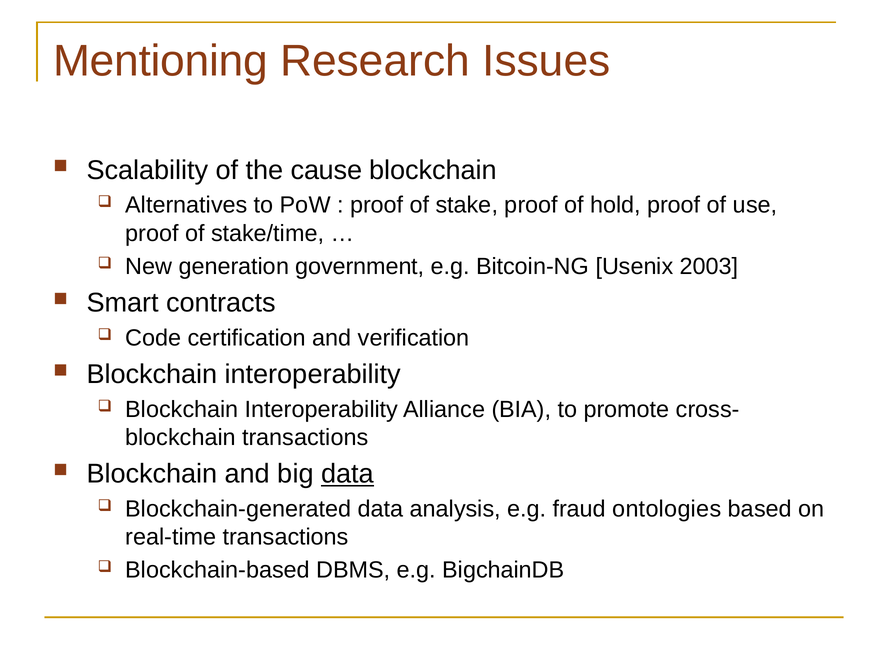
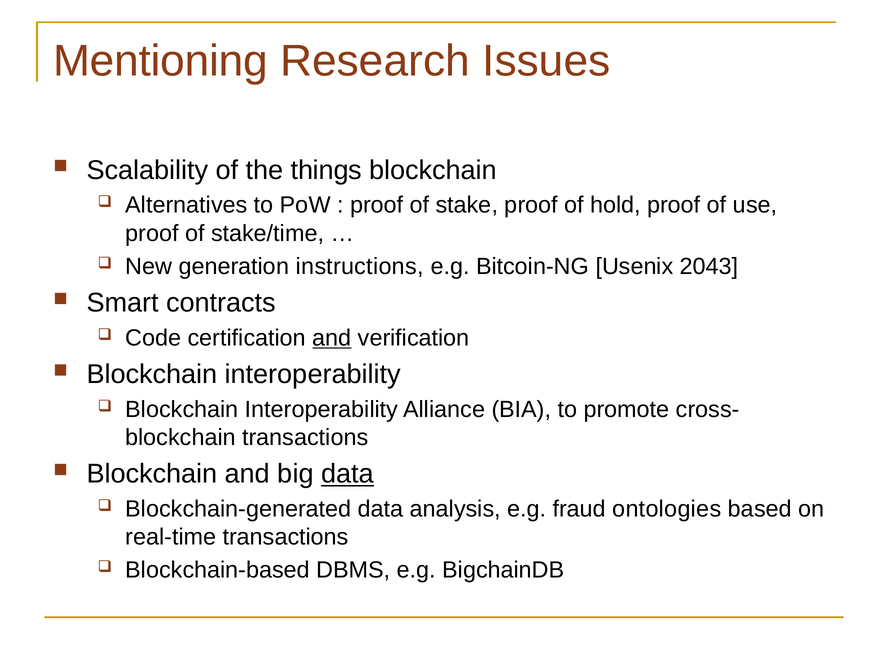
cause: cause -> things
government: government -> instructions
2003: 2003 -> 2043
and at (332, 338) underline: none -> present
